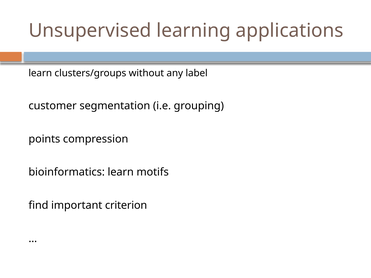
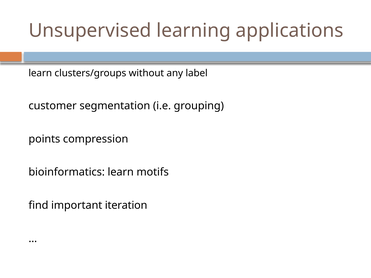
criterion: criterion -> iteration
